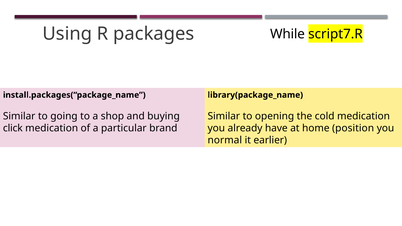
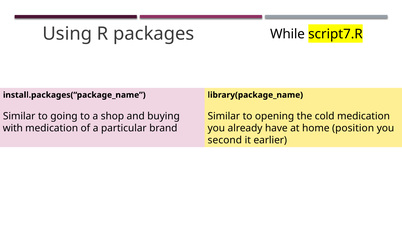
click: click -> with
normal: normal -> second
